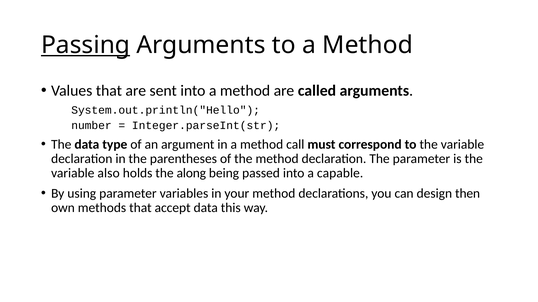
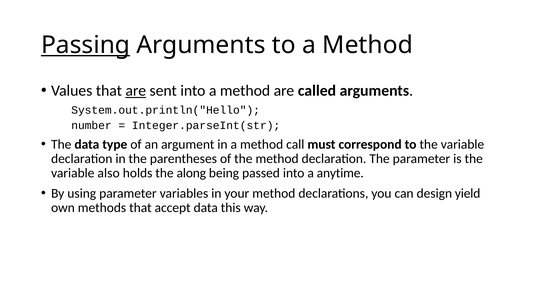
are at (136, 91) underline: none -> present
capable: capable -> anytime
then: then -> yield
